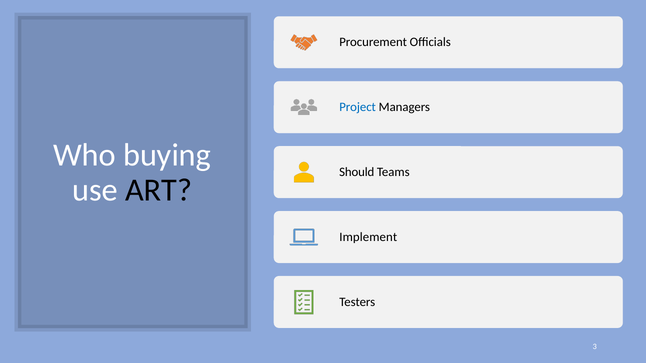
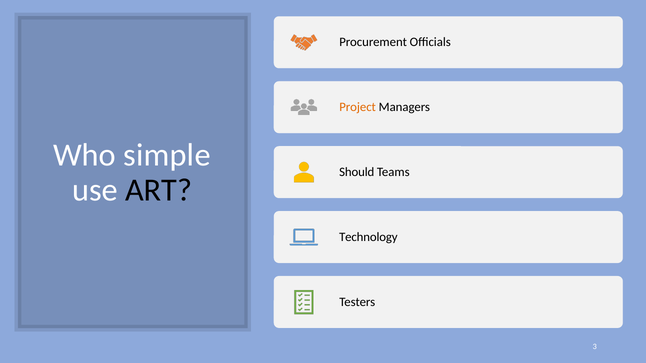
Project colour: blue -> orange
buying: buying -> simple
Implement: Implement -> Technology
